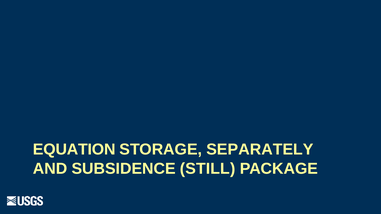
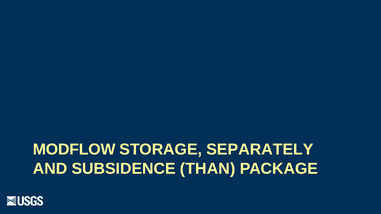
EQUATION: EQUATION -> MODFLOW
STILL: STILL -> THAN
